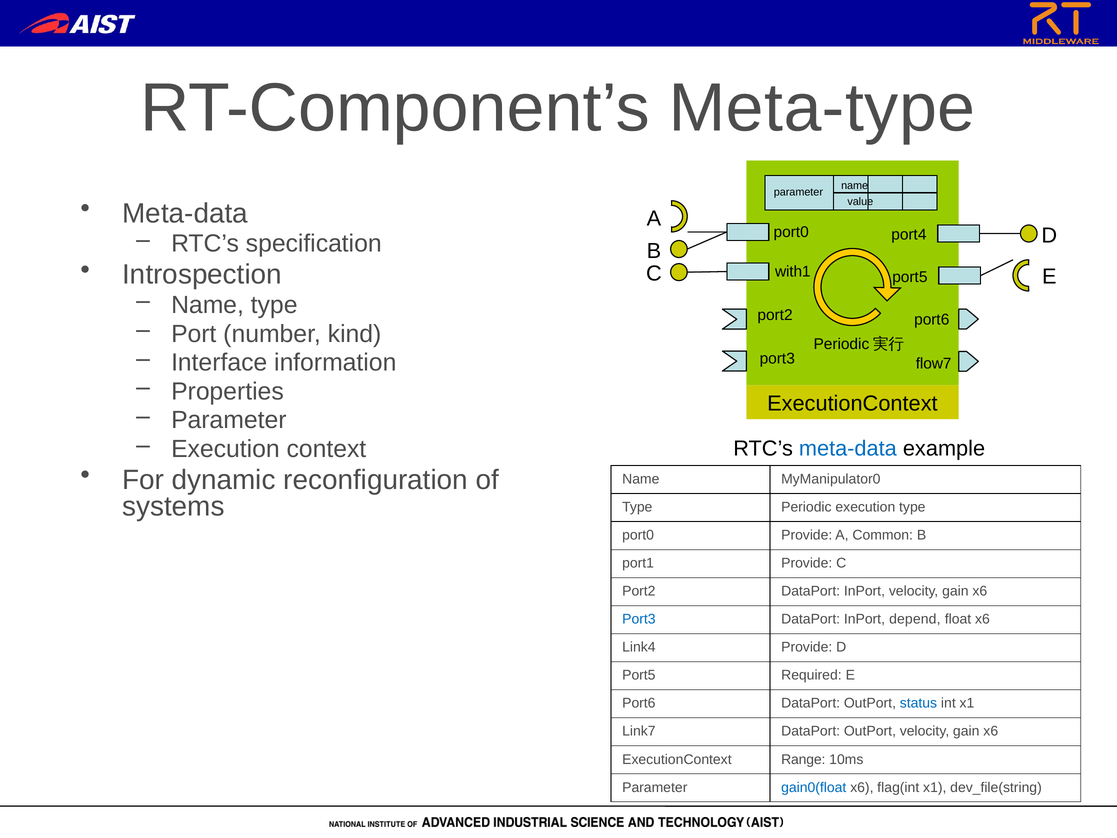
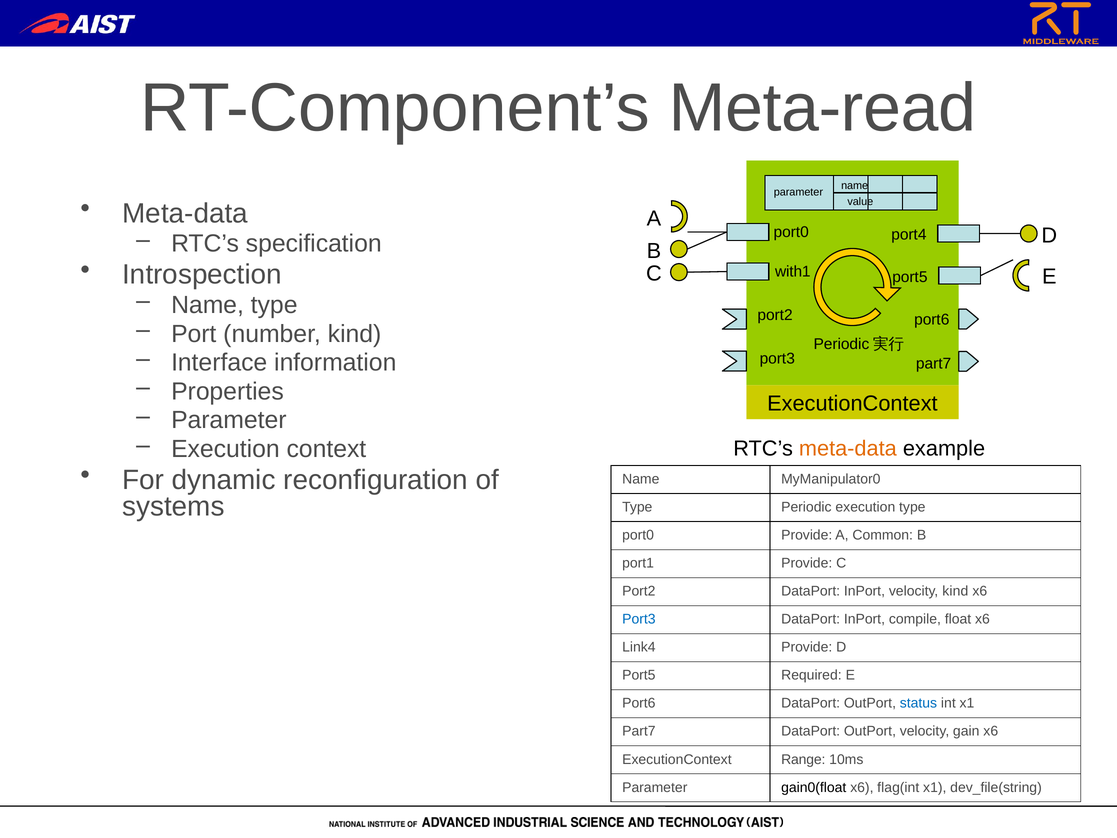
Meta-type: Meta-type -> Meta-read
flow7 at (934, 363): flow7 -> part7
meta-data at (848, 448) colour: blue -> orange
InPort velocity gain: gain -> kind
depend: depend -> compile
Link7 at (639, 731): Link7 -> Part7
gain0(float colour: blue -> black
